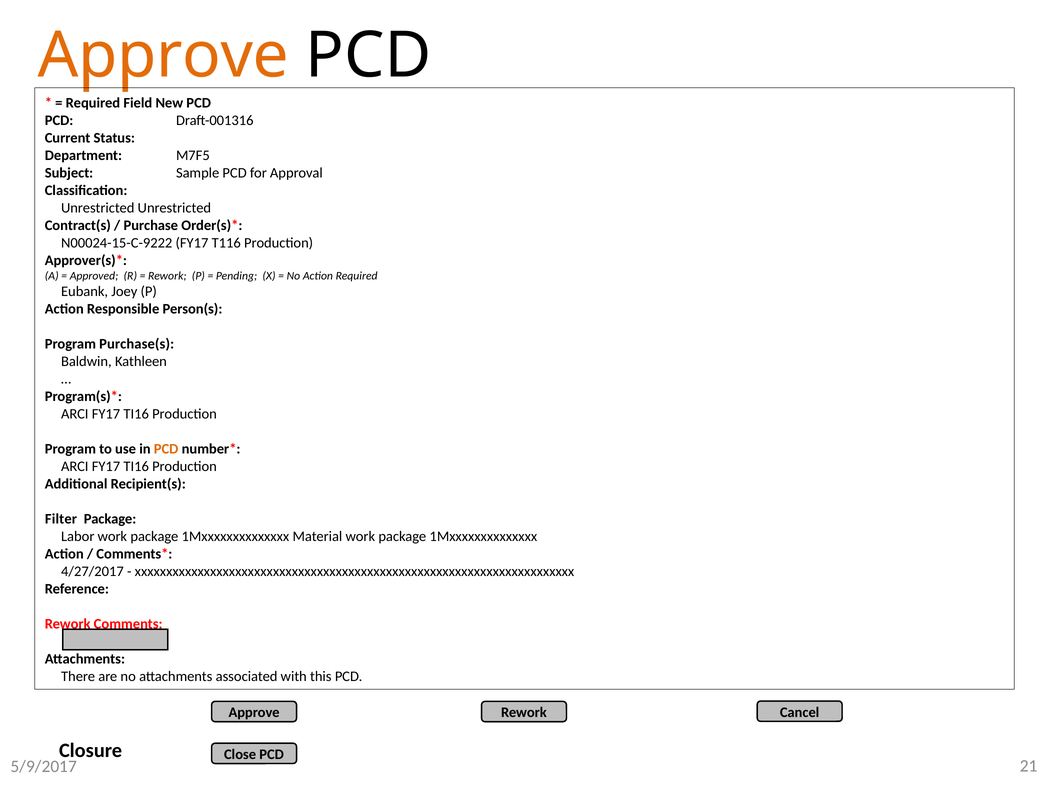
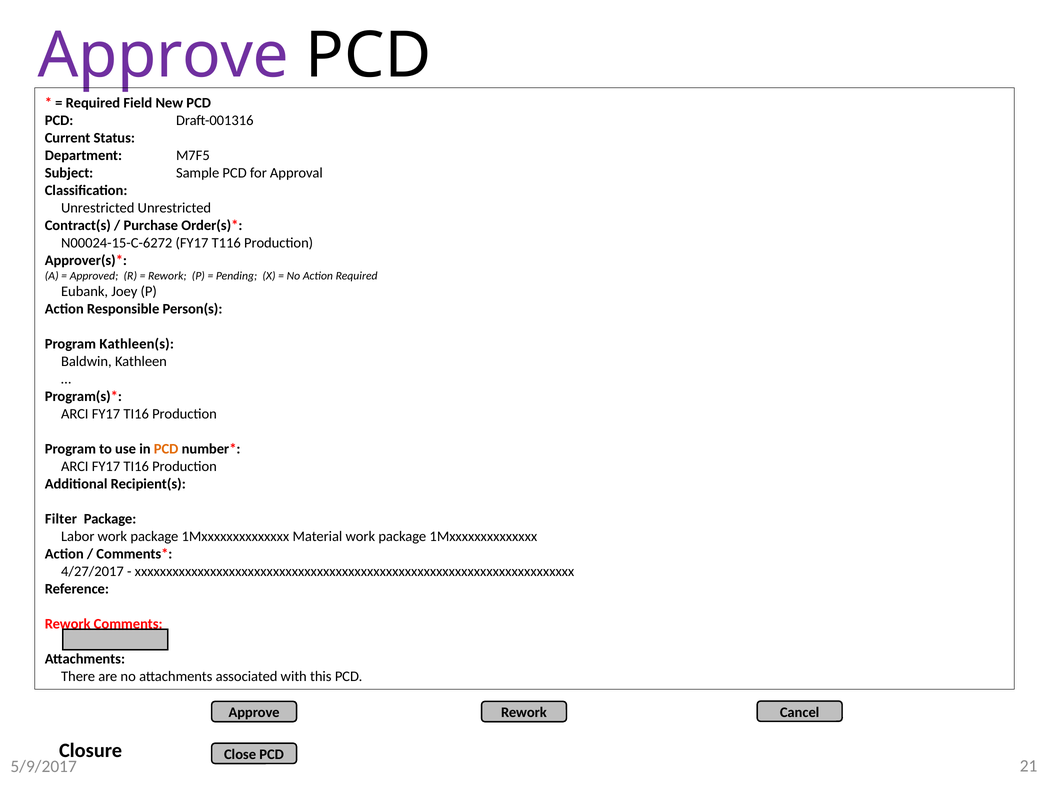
Approve at (163, 55) colour: orange -> purple
N00024-15-C-9222: N00024-15-C-9222 -> N00024-15-C-6272
Purchase(s: Purchase(s -> Kathleen(s
